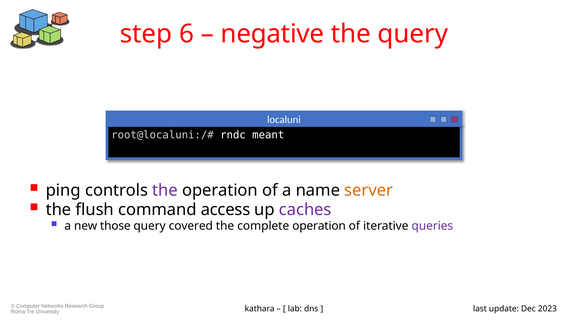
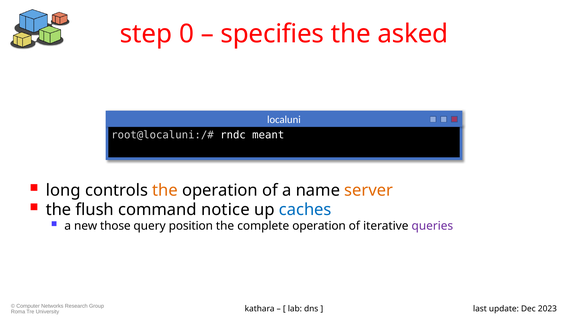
6: 6 -> 0
negative: negative -> specifies
the query: query -> asked
ping: ping -> long
the at (165, 190) colour: purple -> orange
access: access -> notice
caches colour: purple -> blue
covered: covered -> position
